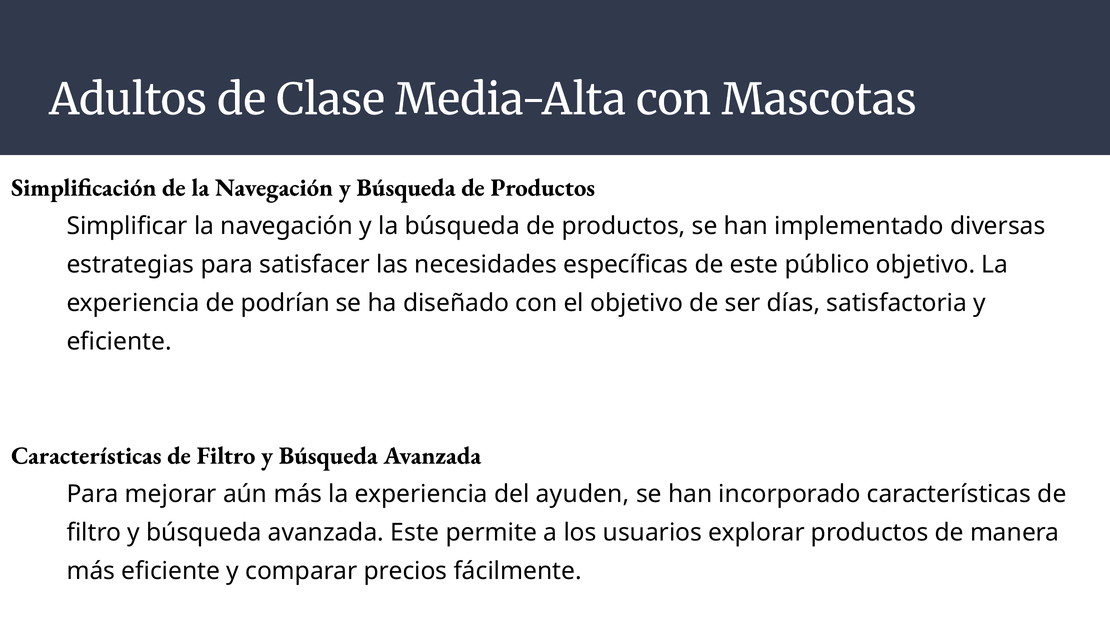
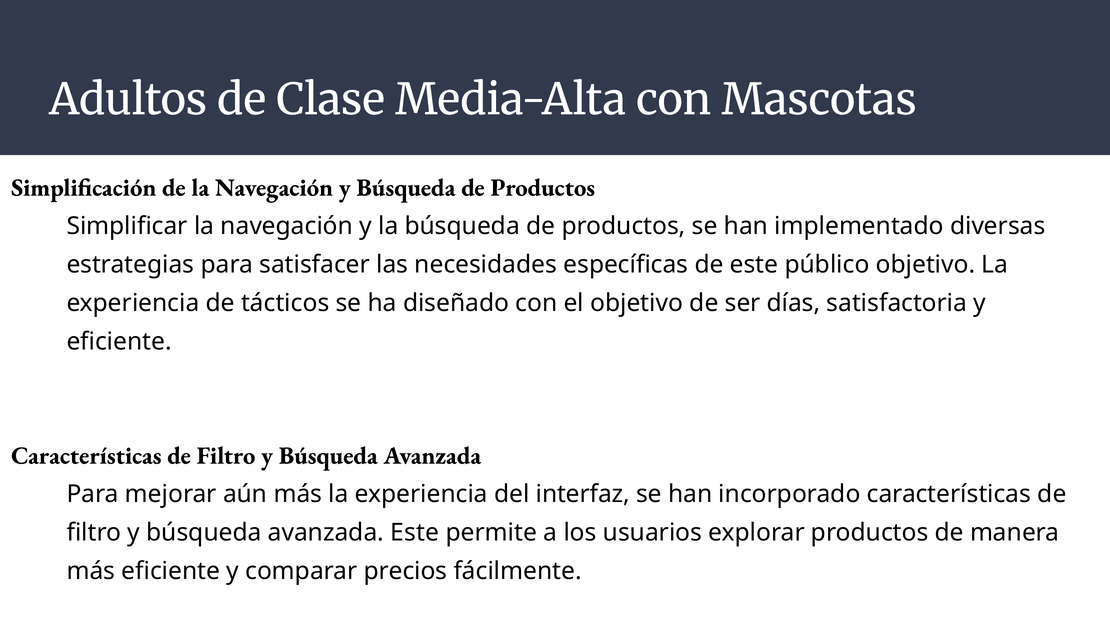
podrían: podrían -> tácticos
ayuden: ayuden -> interfaz
